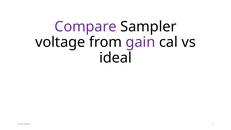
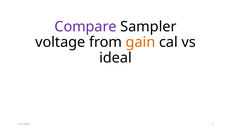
gain colour: purple -> orange
